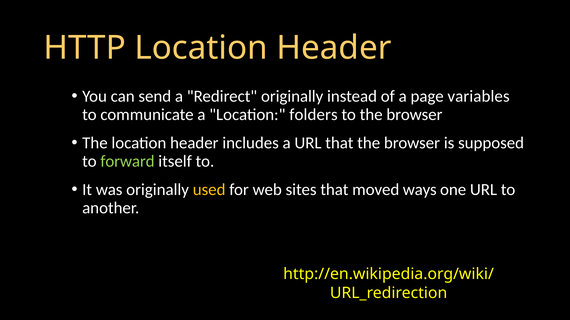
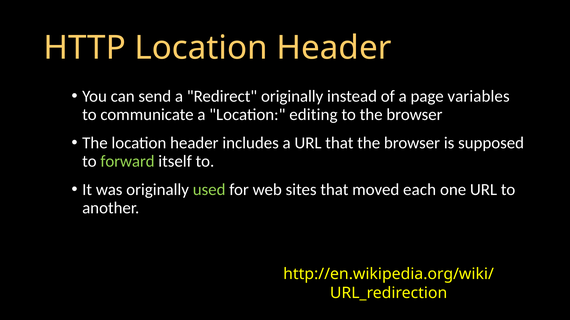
folders: folders -> editing
used colour: yellow -> light green
ways: ways -> each
